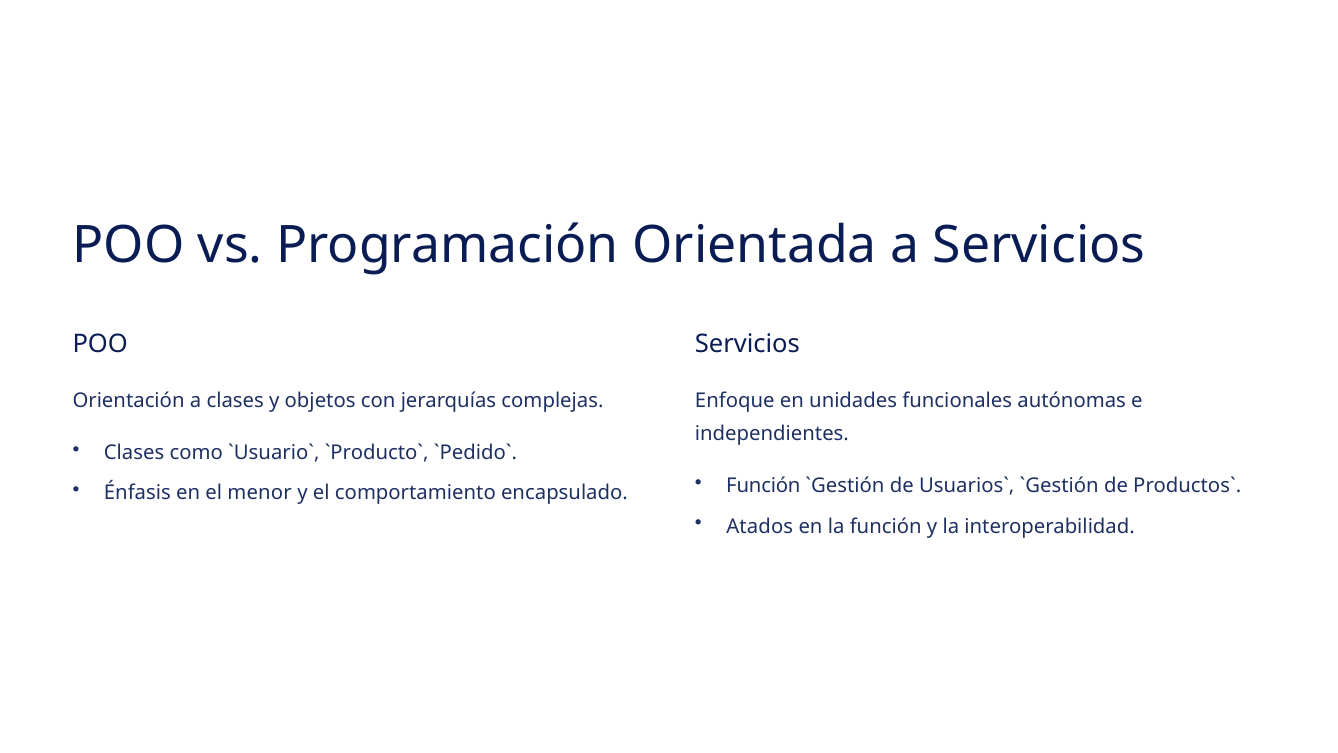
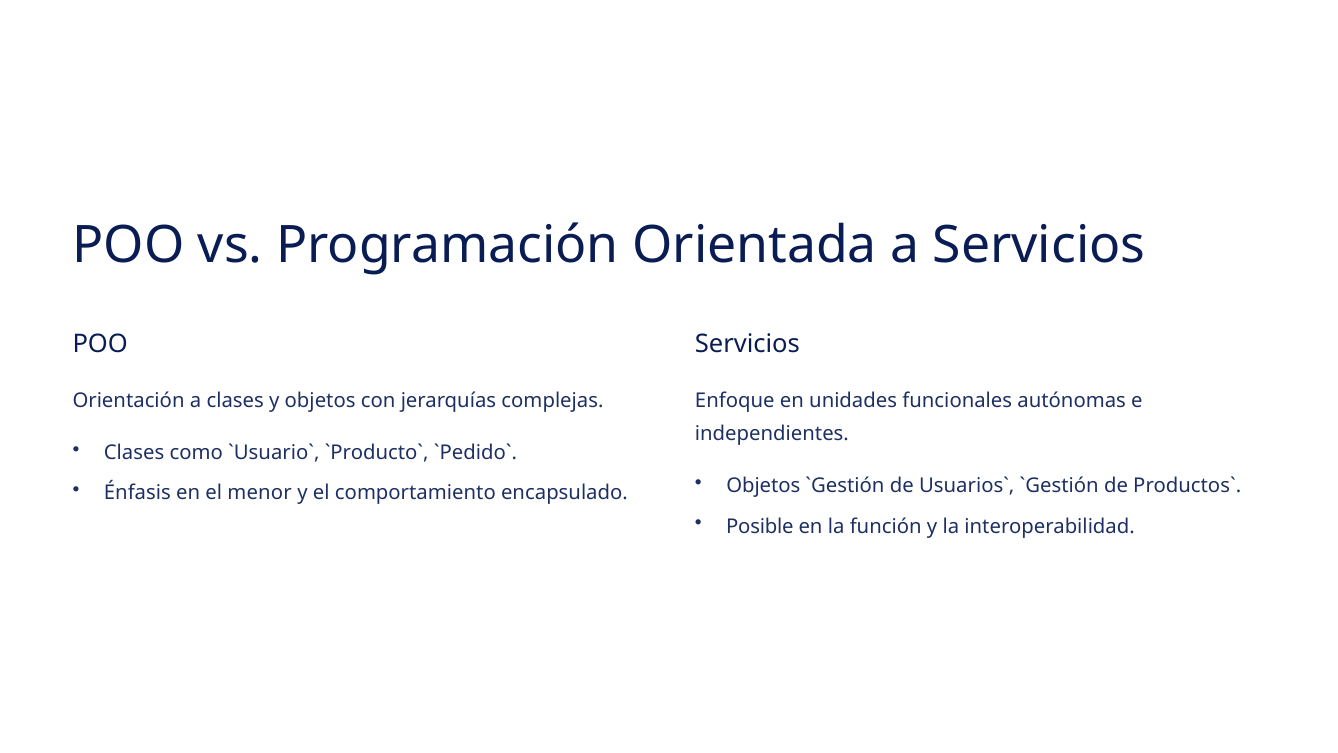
Función at (763, 486): Función -> Objetos
Atados: Atados -> Posible
